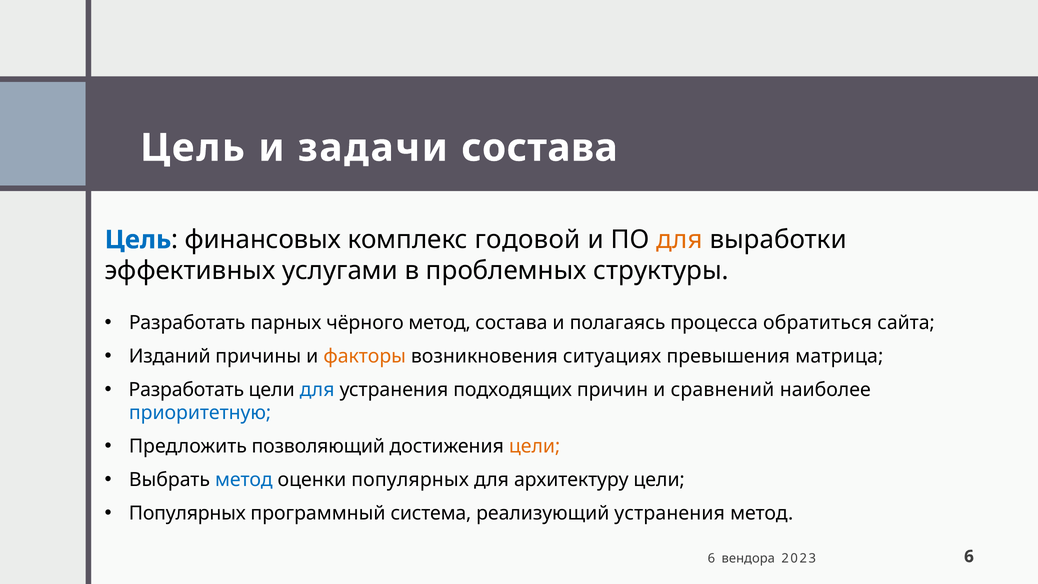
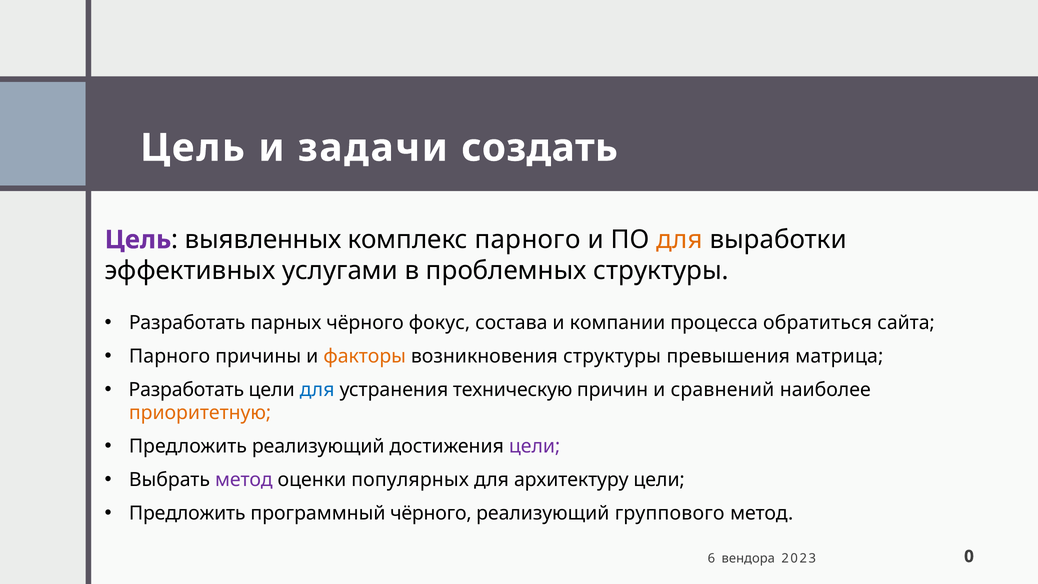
задачи состава: состава -> создать
Цель at (138, 240) colour: blue -> purple
финансовых: финансовых -> выявленных
комплекс годовой: годовой -> парного
чёрного метод: метод -> фокус
полагаясь: полагаясь -> компании
Изданий at (170, 356): Изданий -> Парного
возникновения ситуациях: ситуациях -> структуры
подходящих: подходящих -> техническую
приоритетную colour: blue -> orange
Предложить позволяющий: позволяющий -> реализующий
цели at (535, 446) colour: orange -> purple
метод at (244, 480) colour: blue -> purple
Популярных at (187, 513): Популярных -> Предложить
программный система: система -> чёрного
реализующий устранения: устранения -> группового
2023 6: 6 -> 0
